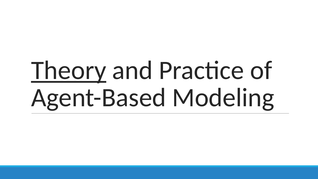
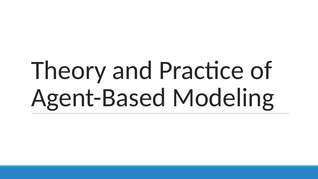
Theory underline: present -> none
